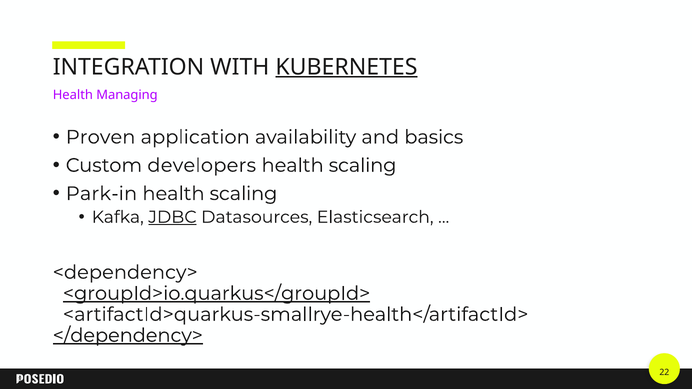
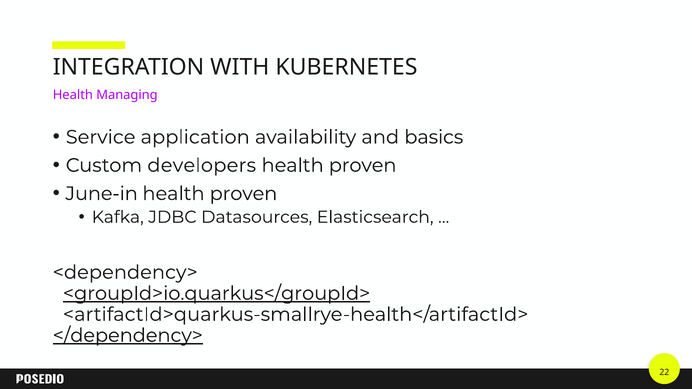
KUBERNETES underline: present -> none
Proven: Proven -> Service
scaling at (363, 165): scaling -> proven
Park-in: Park-in -> June-in
scaling at (243, 194): scaling -> proven
JDBC underline: present -> none
